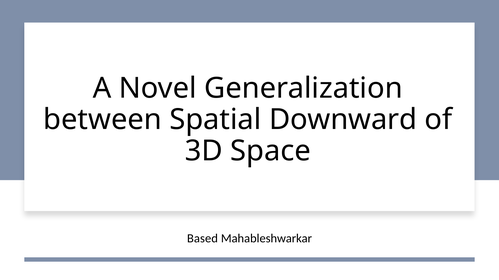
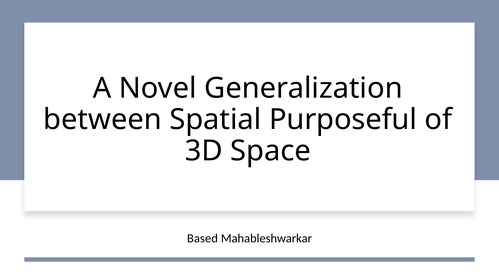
Downward: Downward -> Purposeful
